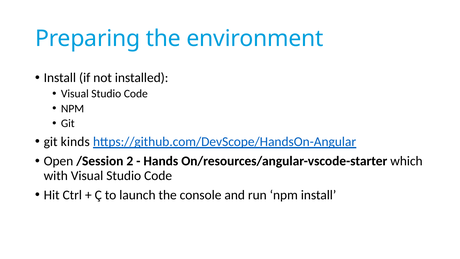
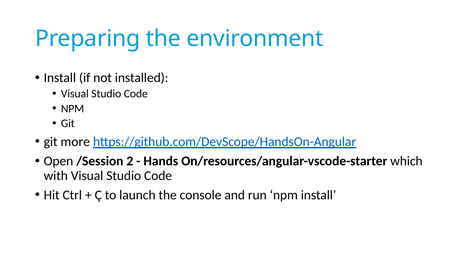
kinds: kinds -> more
